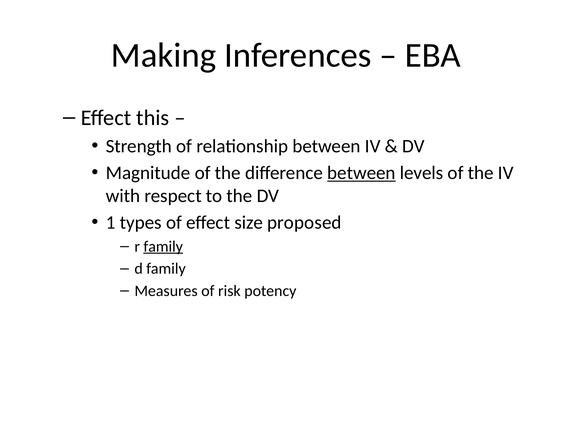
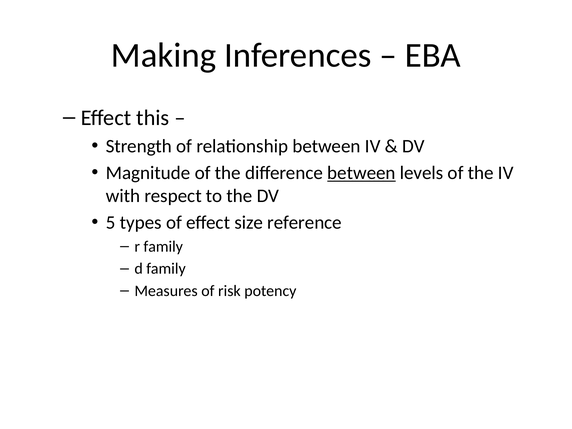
1: 1 -> 5
proposed: proposed -> reference
family at (163, 246) underline: present -> none
